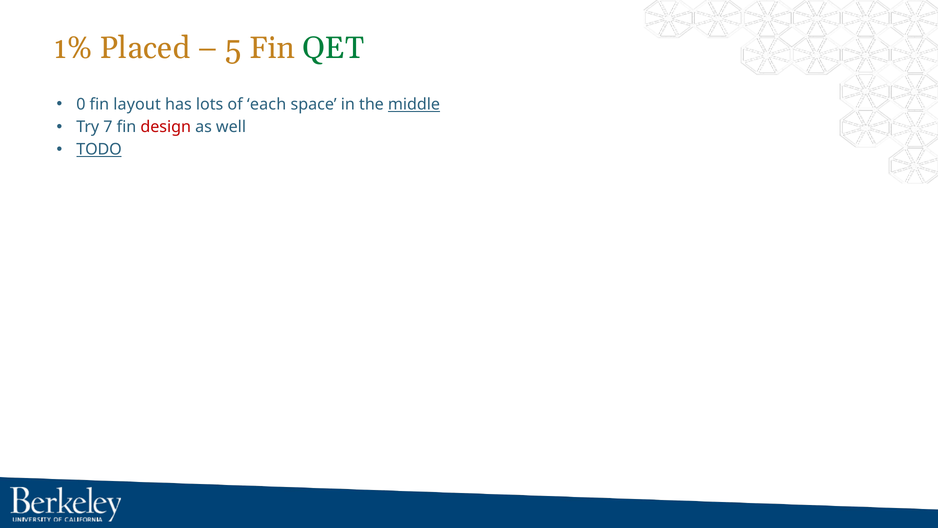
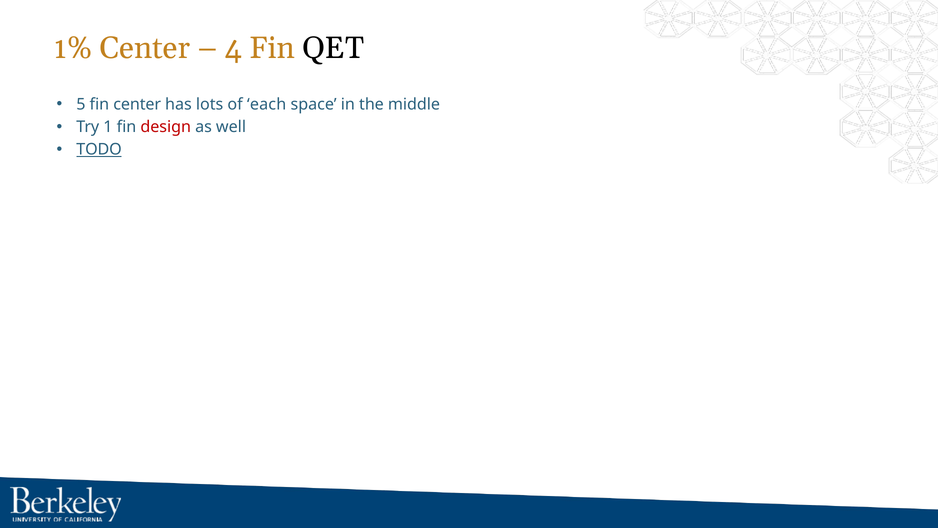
1% Placed: Placed -> Center
5: 5 -> 4
QET colour: green -> black
0: 0 -> 5
fin layout: layout -> center
middle underline: present -> none
7: 7 -> 1
